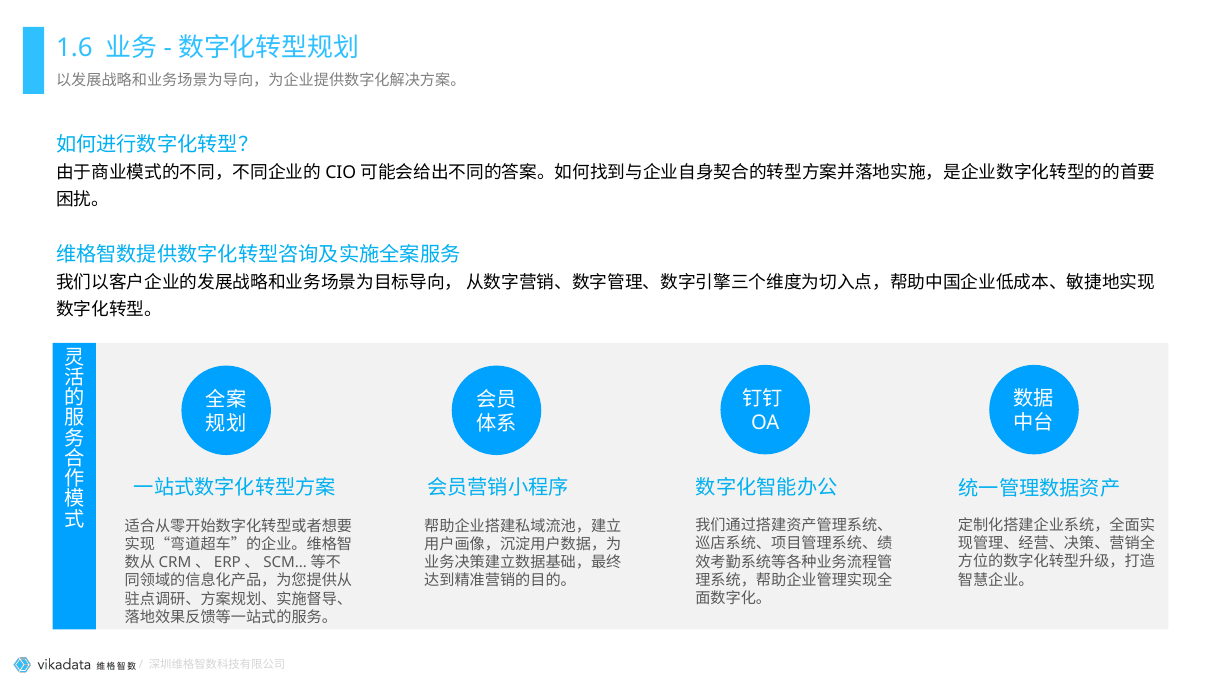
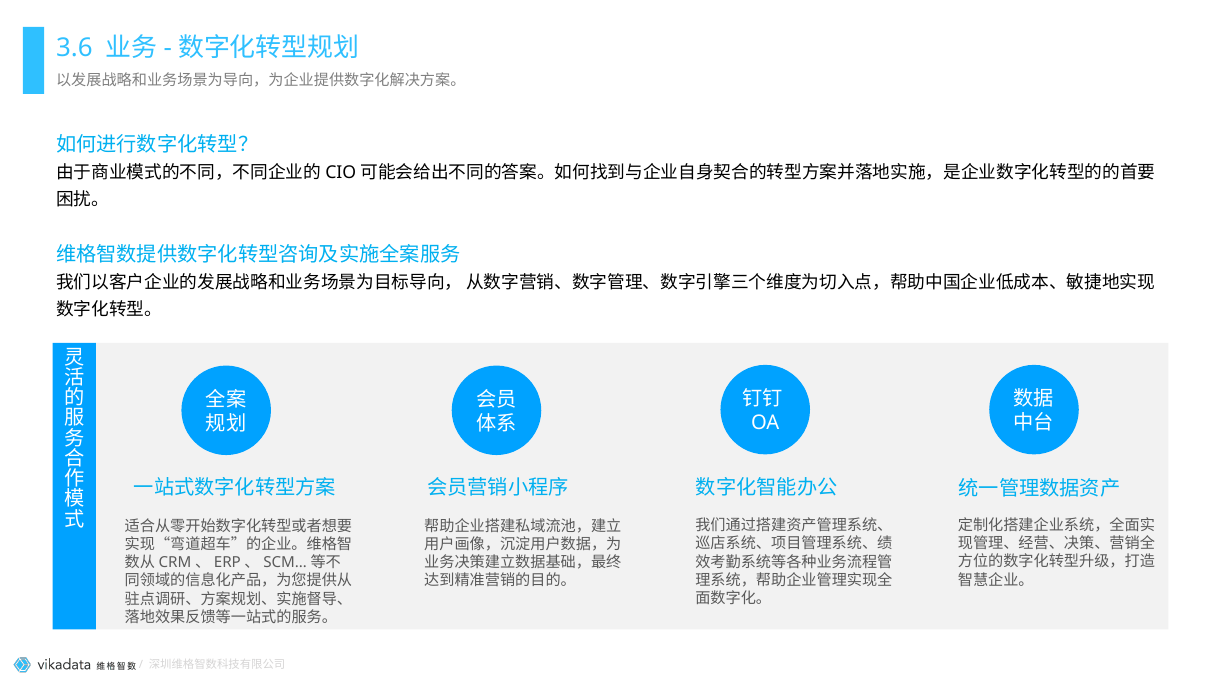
1.6: 1.6 -> 3.6
